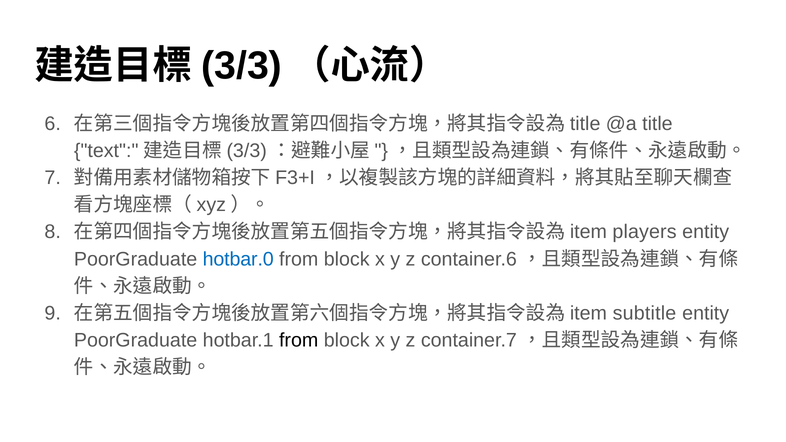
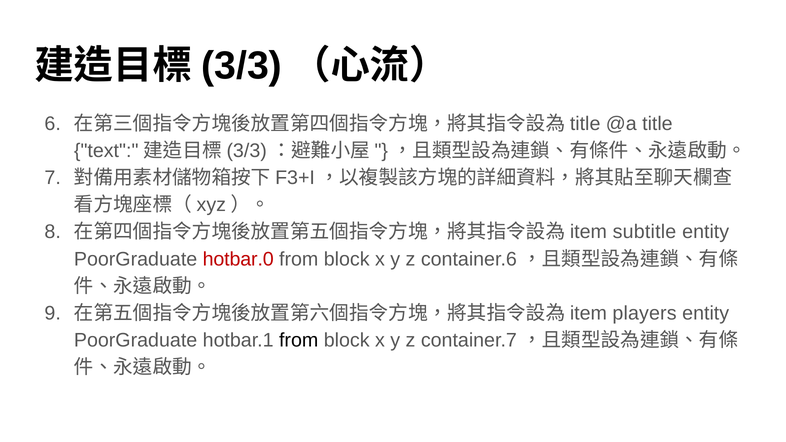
players: players -> subtitle
hotbar.0 colour: blue -> red
subtitle: subtitle -> players
